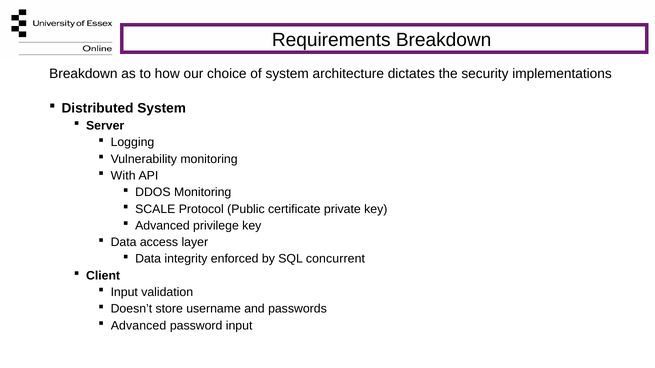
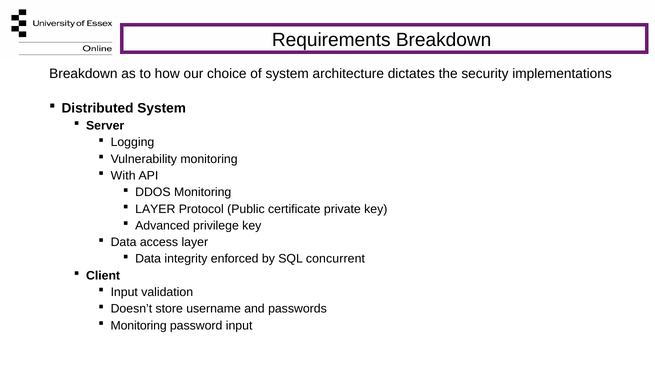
SCALE at (155, 209): SCALE -> LAYER
Advanced at (139, 326): Advanced -> Monitoring
